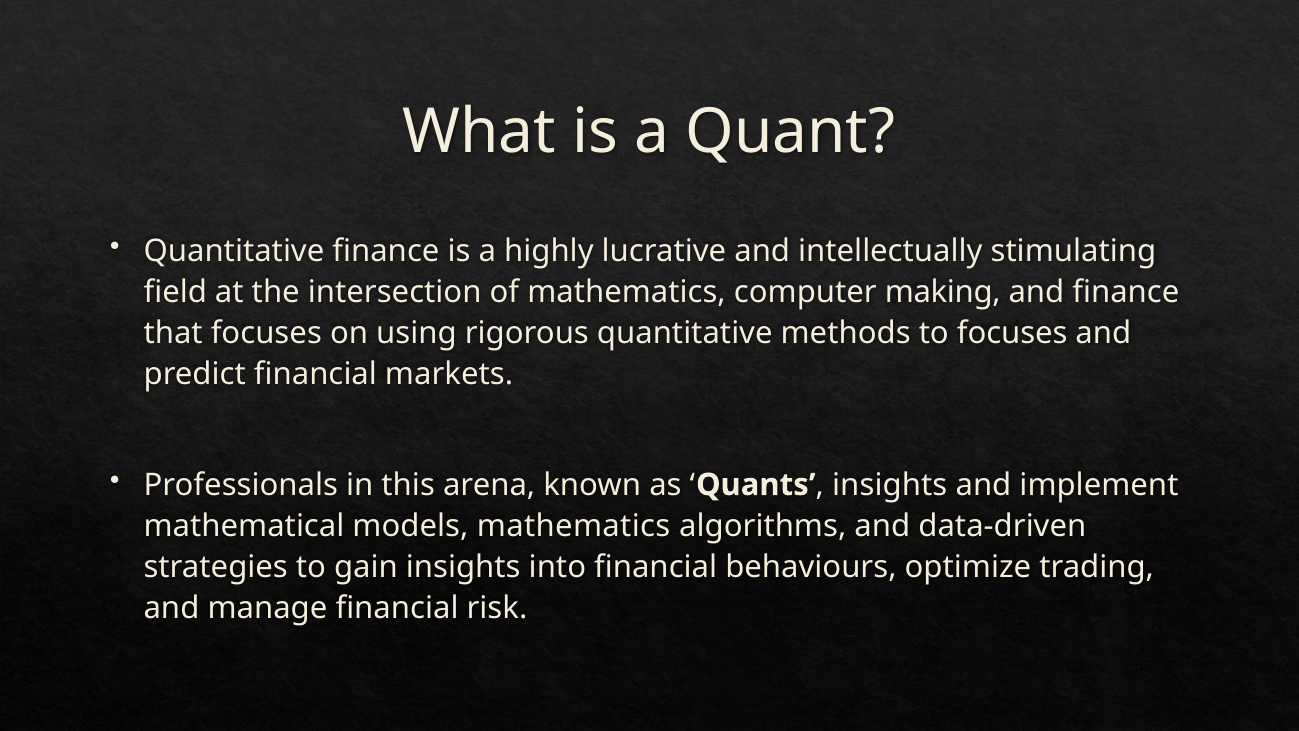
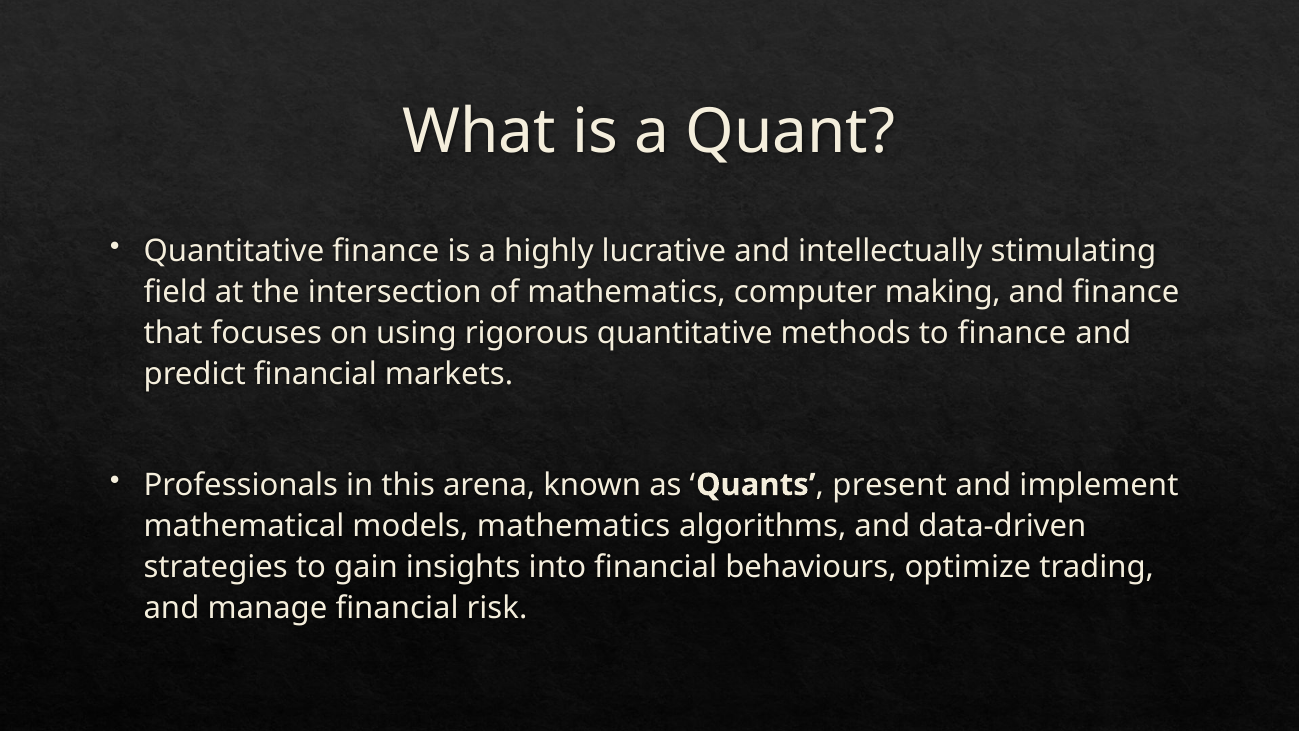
to focuses: focuses -> finance
insights at (890, 485): insights -> present
